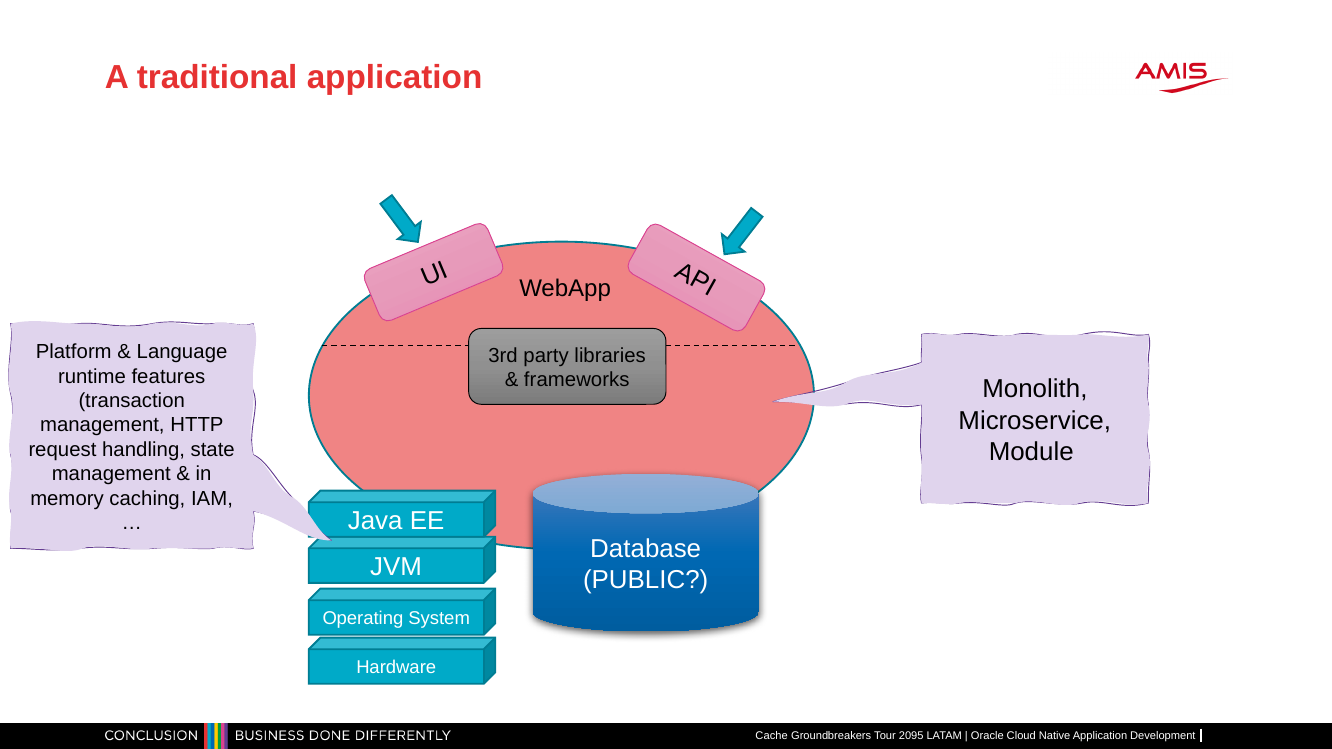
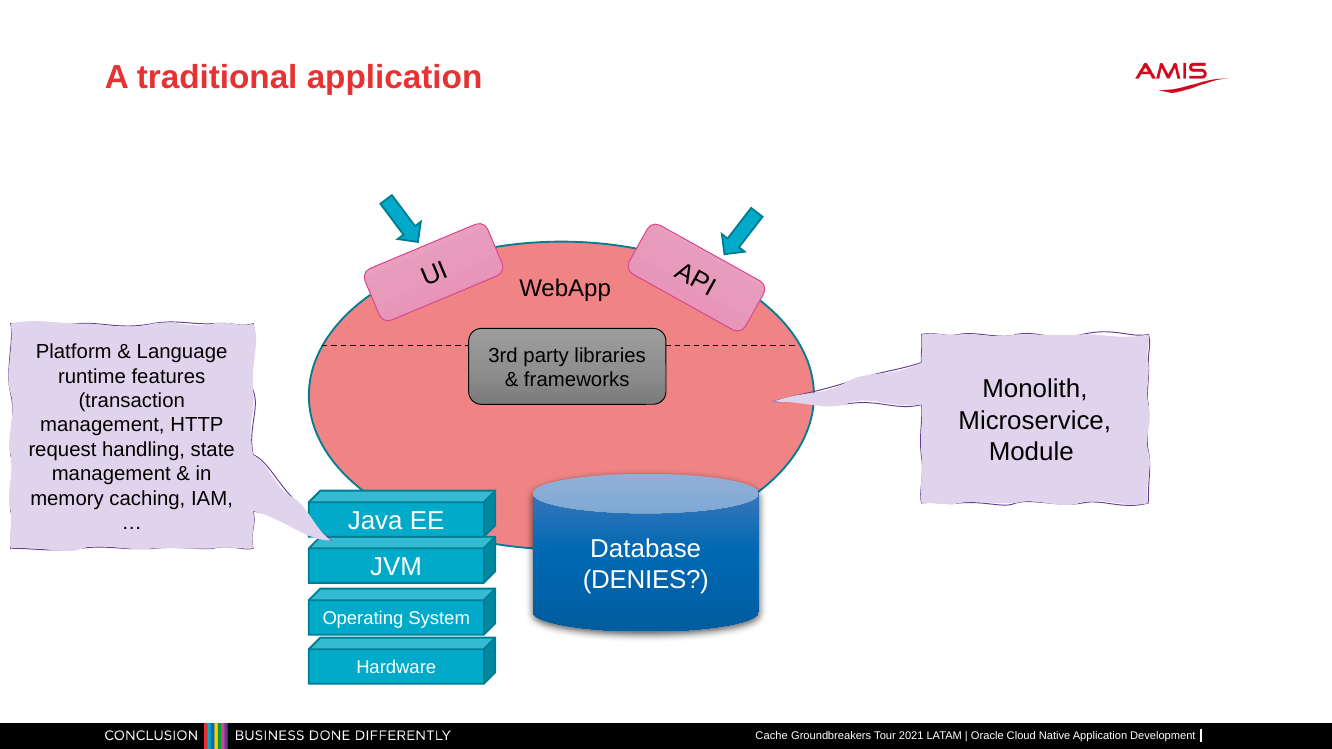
PUBLIC: PUBLIC -> DENIES
2095: 2095 -> 2021
